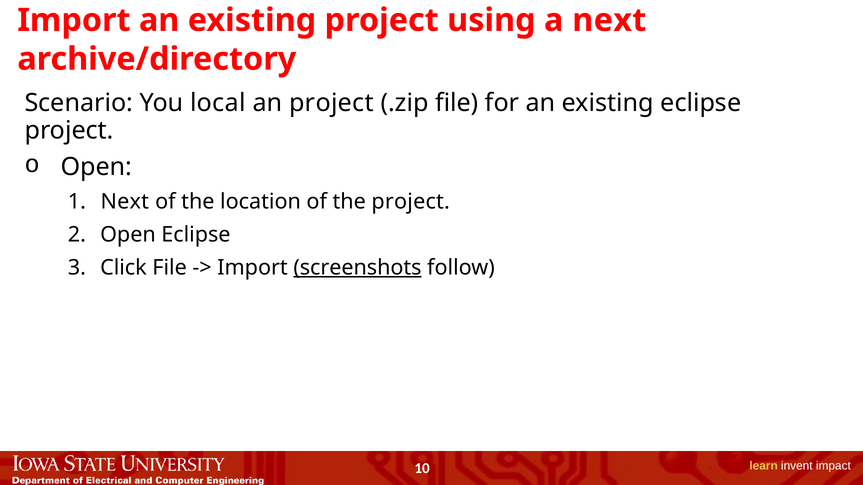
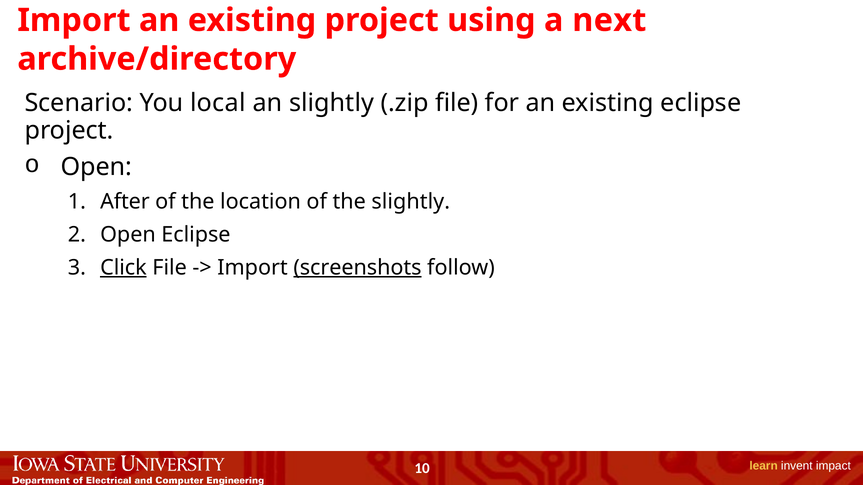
an project: project -> slightly
Next at (125, 202): Next -> After
the project: project -> slightly
Click underline: none -> present
